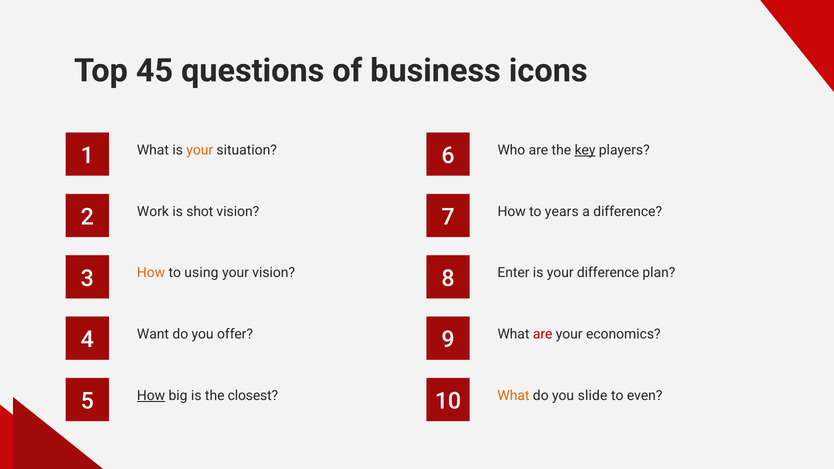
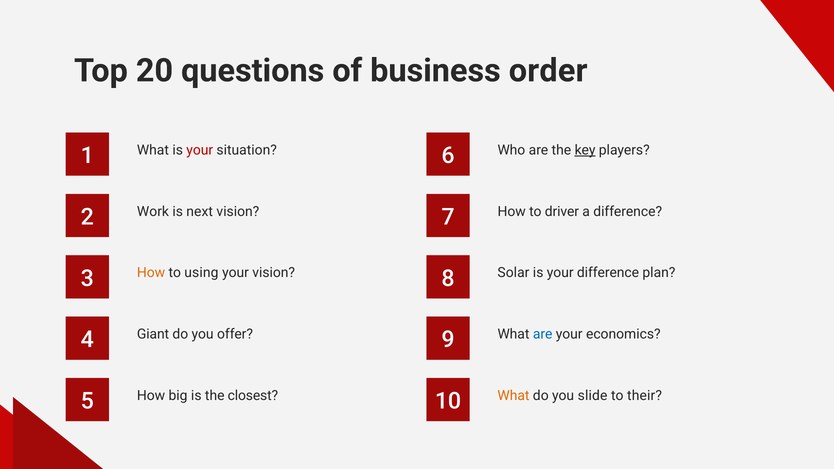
45: 45 -> 20
icons: icons -> order
your at (200, 150) colour: orange -> red
shot: shot -> next
years: years -> driver
Enter: Enter -> Solar
Want: Want -> Giant
are at (543, 334) colour: red -> blue
How at (151, 396) underline: present -> none
even: even -> their
